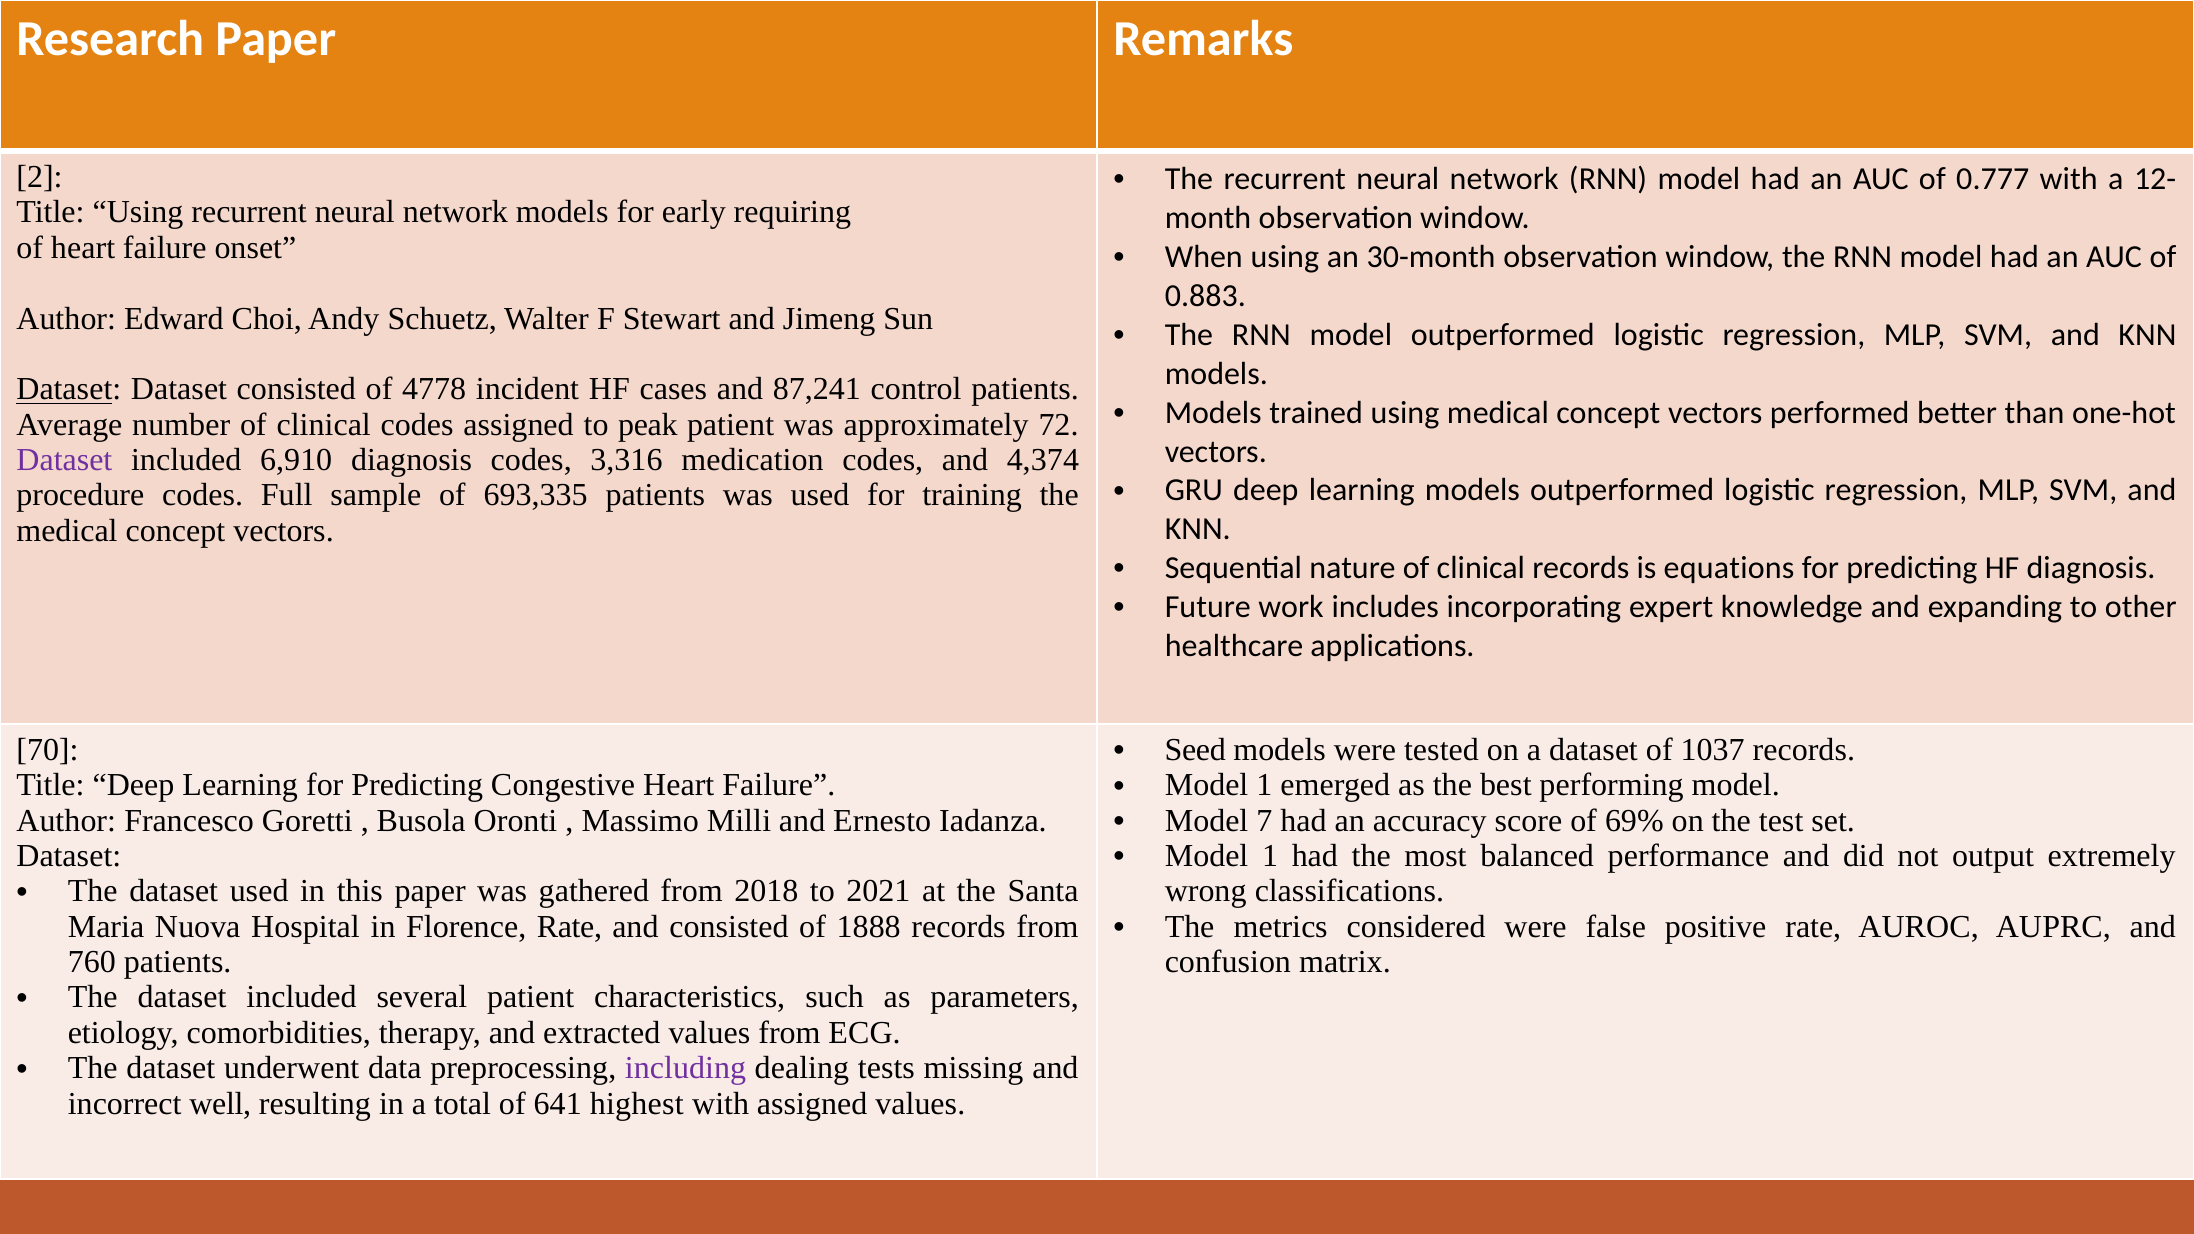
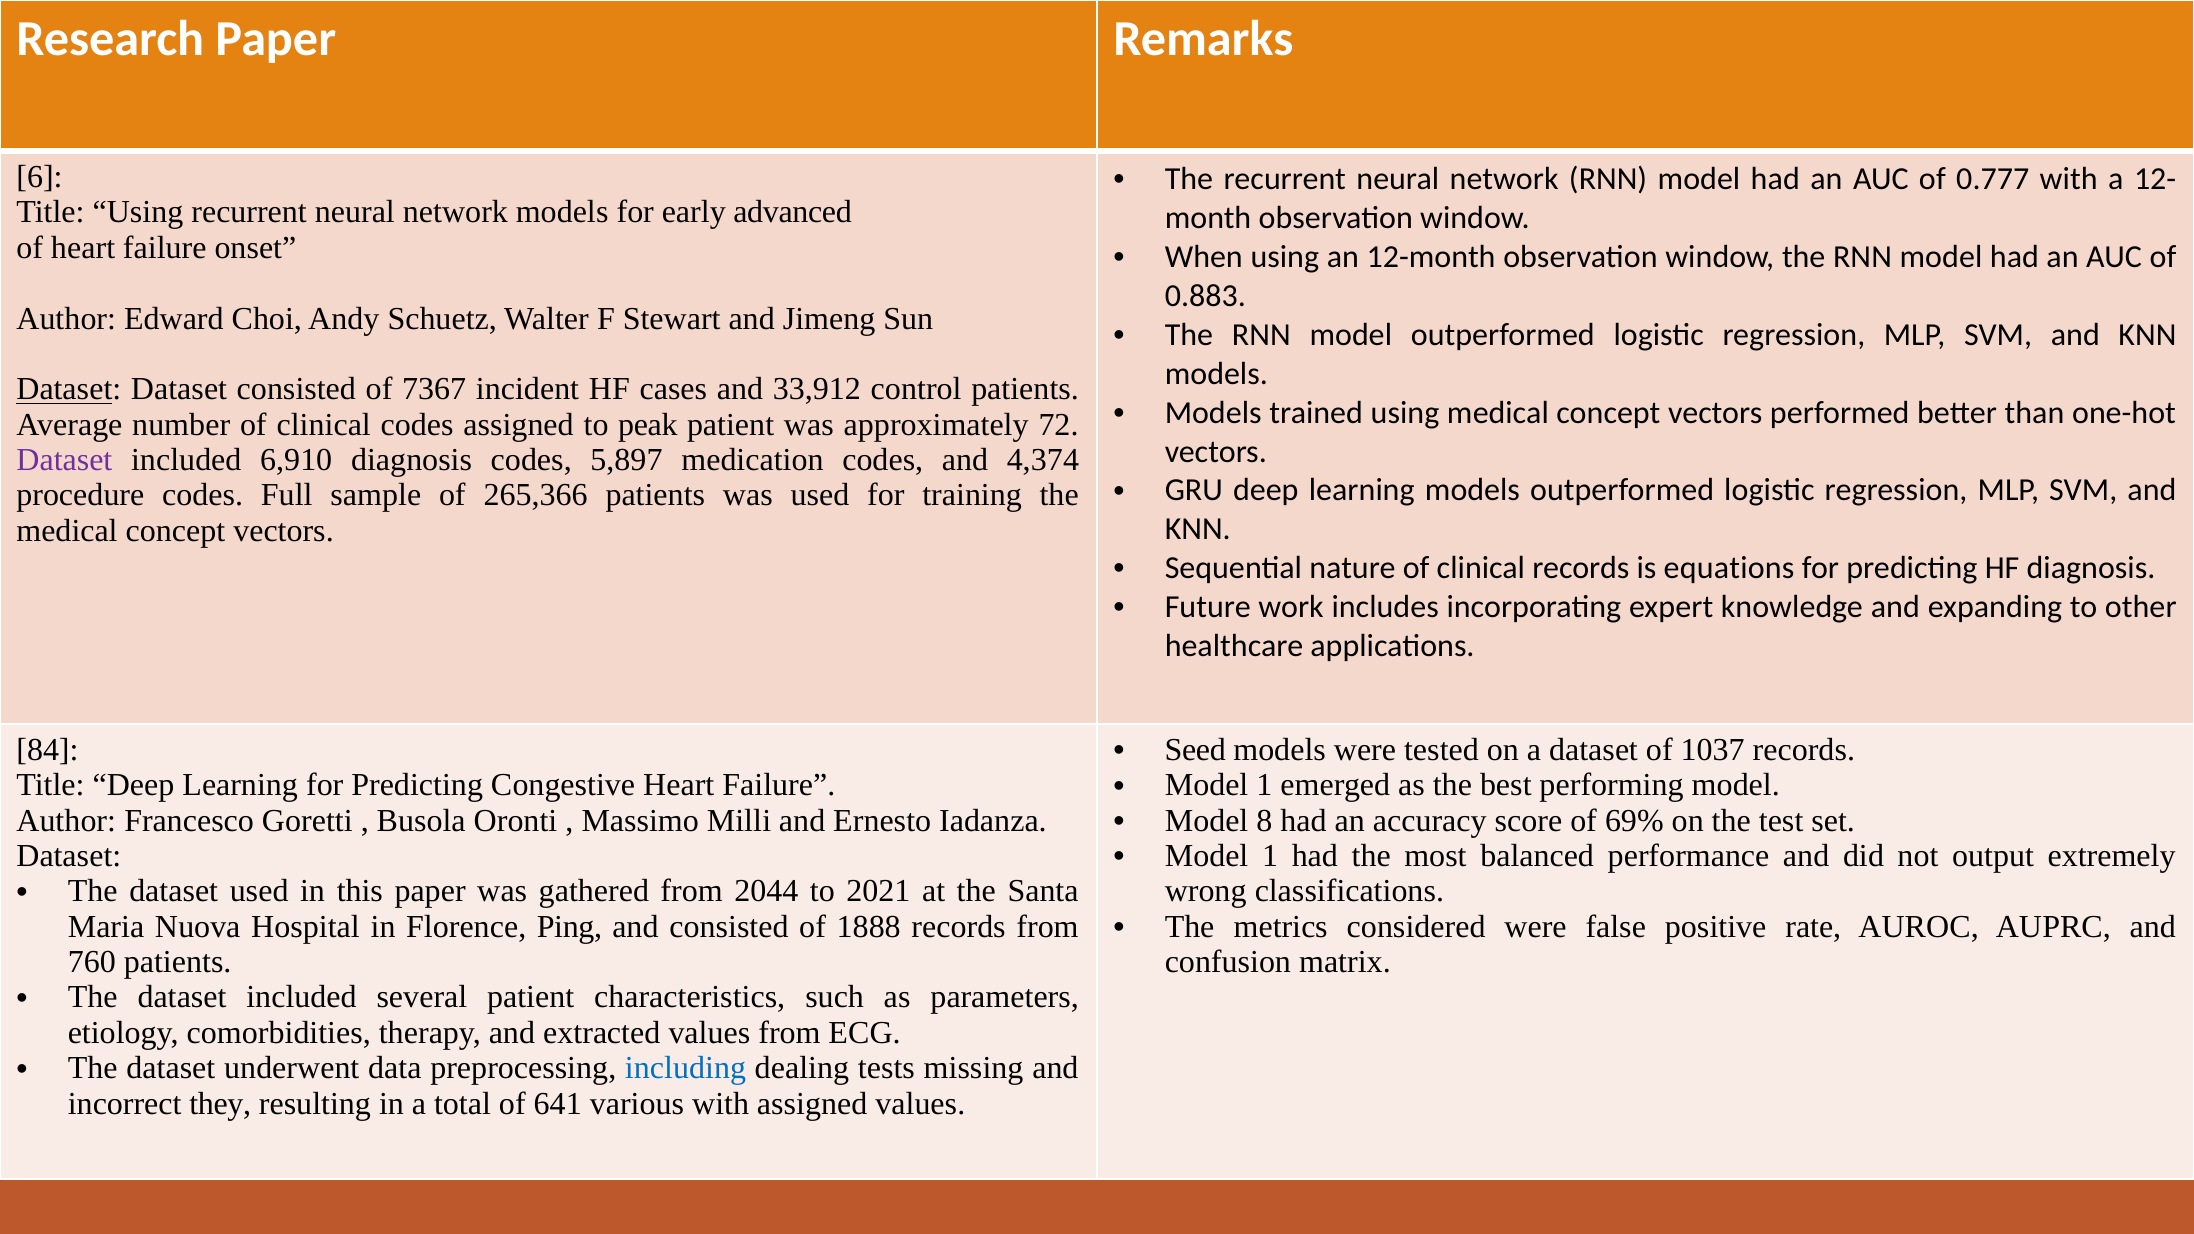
2: 2 -> 6
requiring: requiring -> advanced
30-month: 30-month -> 12-month
4778: 4778 -> 7367
87,241: 87,241 -> 33,912
3,316: 3,316 -> 5,897
693,335: 693,335 -> 265,366
70: 70 -> 84
7: 7 -> 8
2018: 2018 -> 2044
Florence Rate: Rate -> Ping
including colour: purple -> blue
well: well -> they
highest: highest -> various
